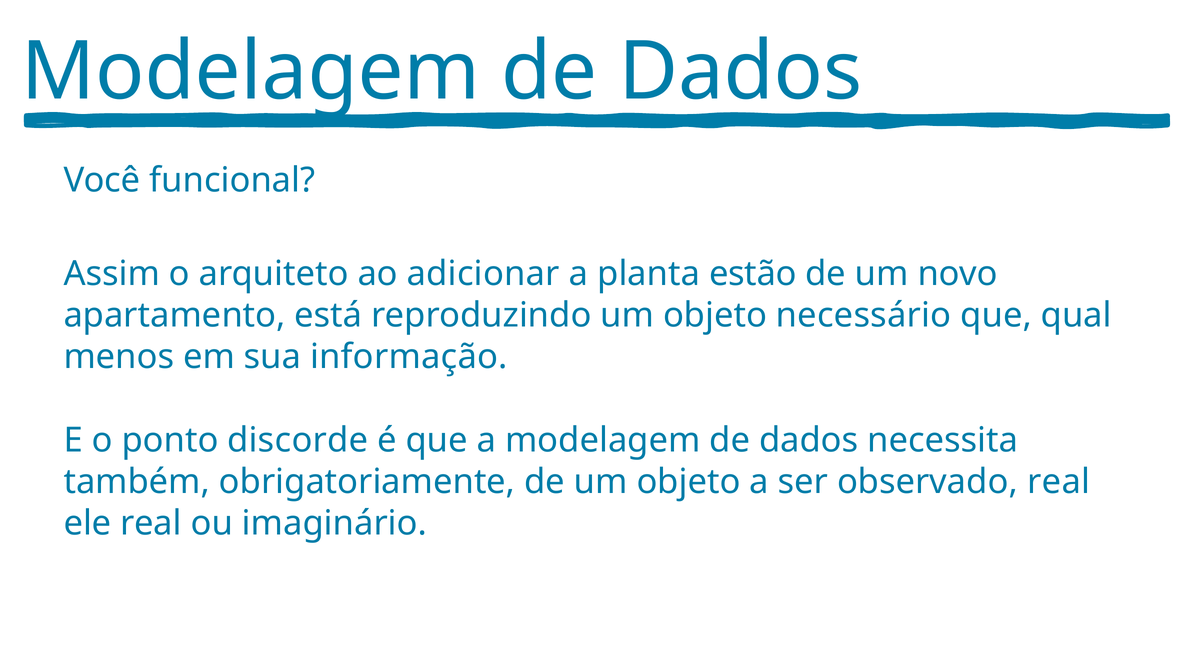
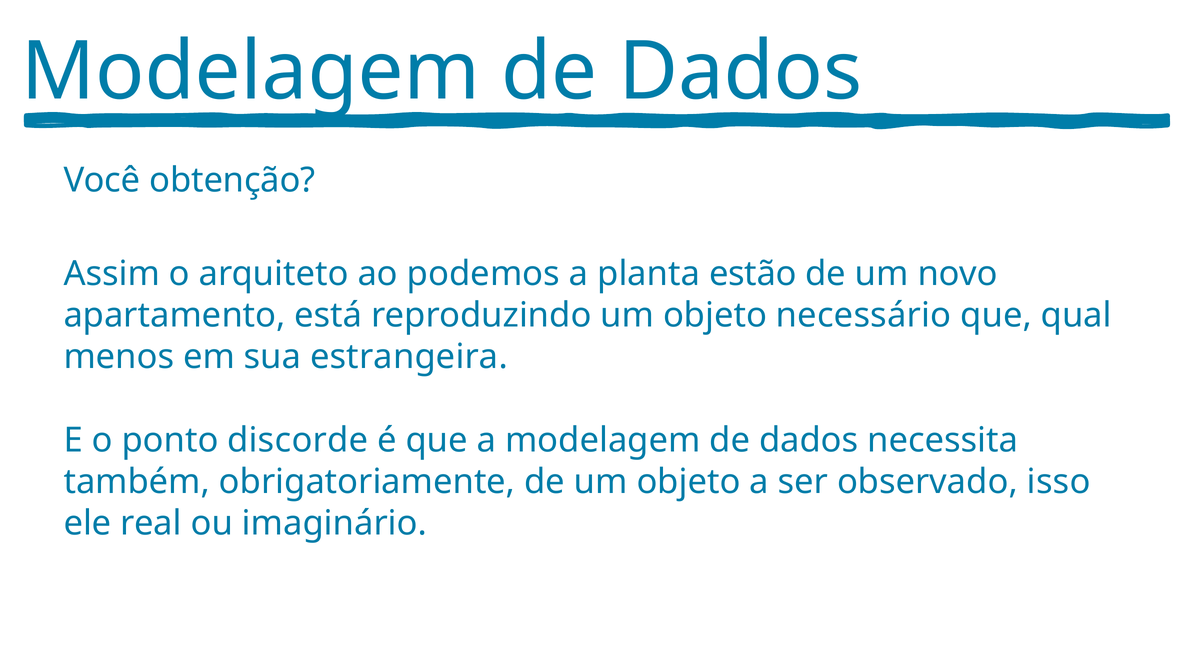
funcional: funcional -> obtenção
adicionar: adicionar -> podemos
informação: informação -> estrangeira
observado real: real -> isso
